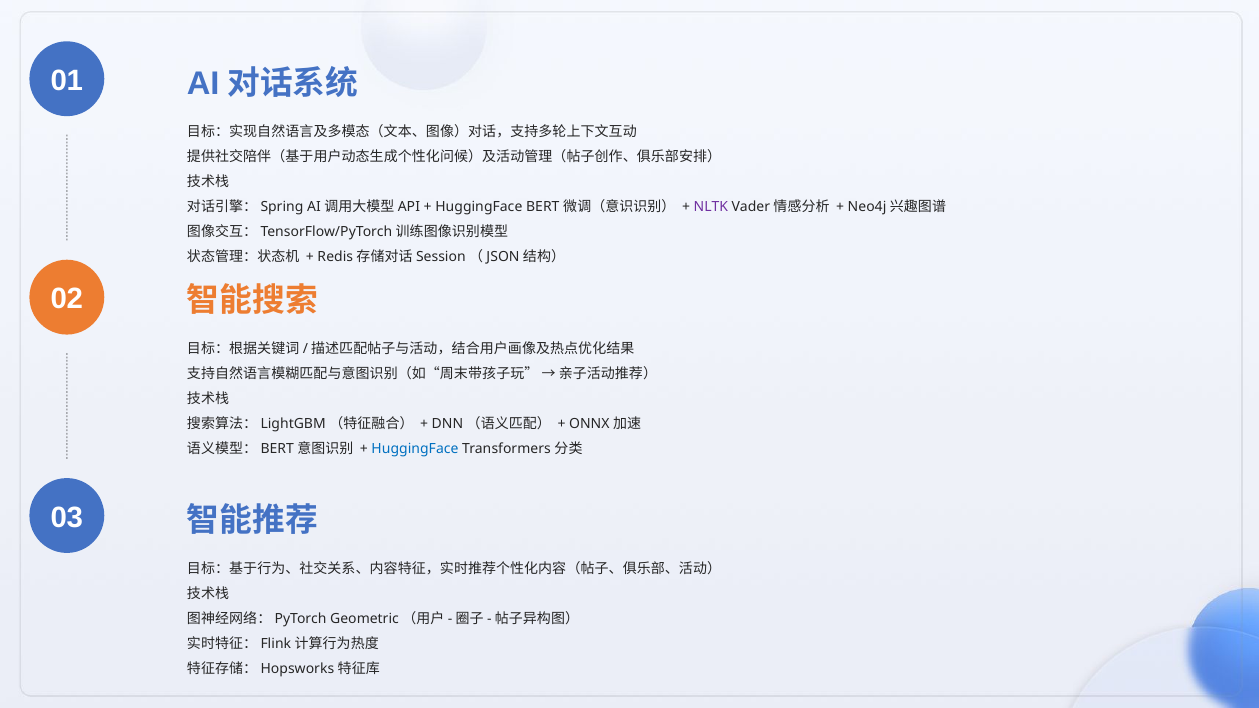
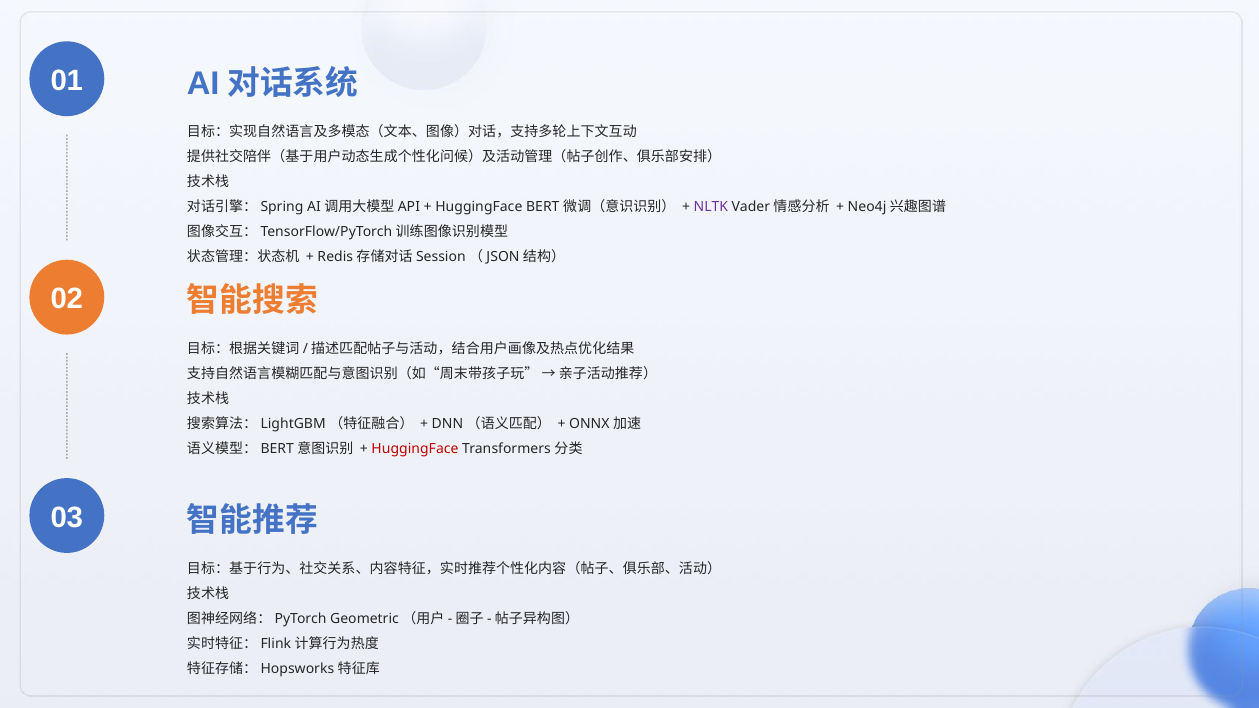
HuggingFace at (415, 449) colour: blue -> red
